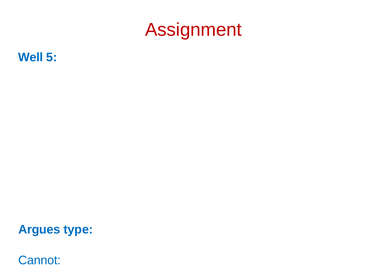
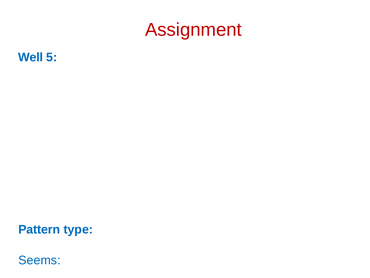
Argues: Argues -> Pattern
Cannot: Cannot -> Seems
